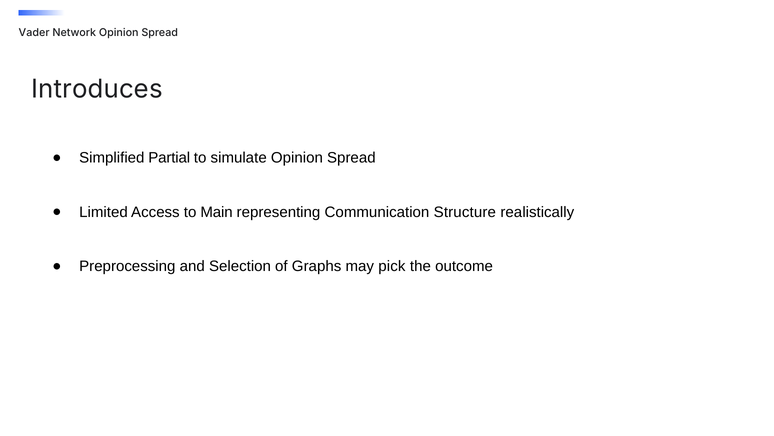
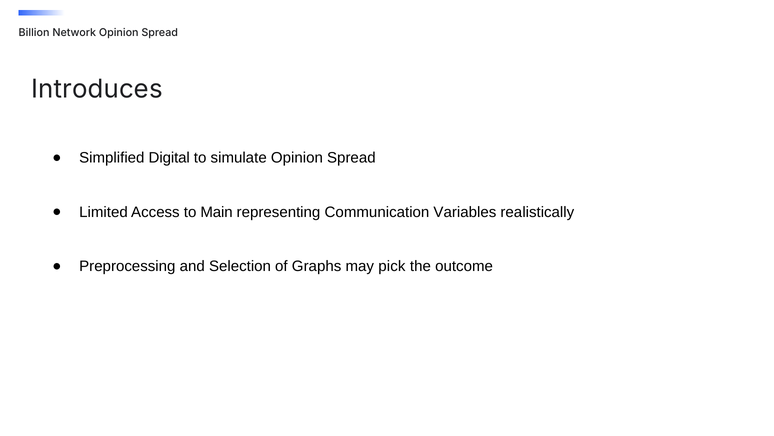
Vader: Vader -> Billion
Partial: Partial -> Digital
Structure: Structure -> Variables
